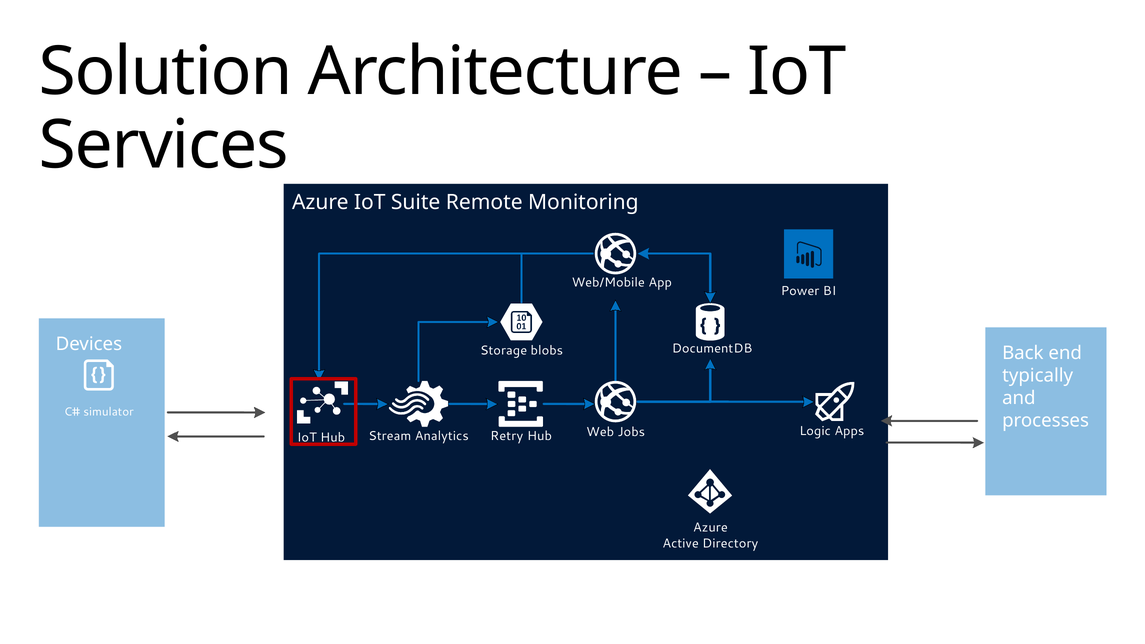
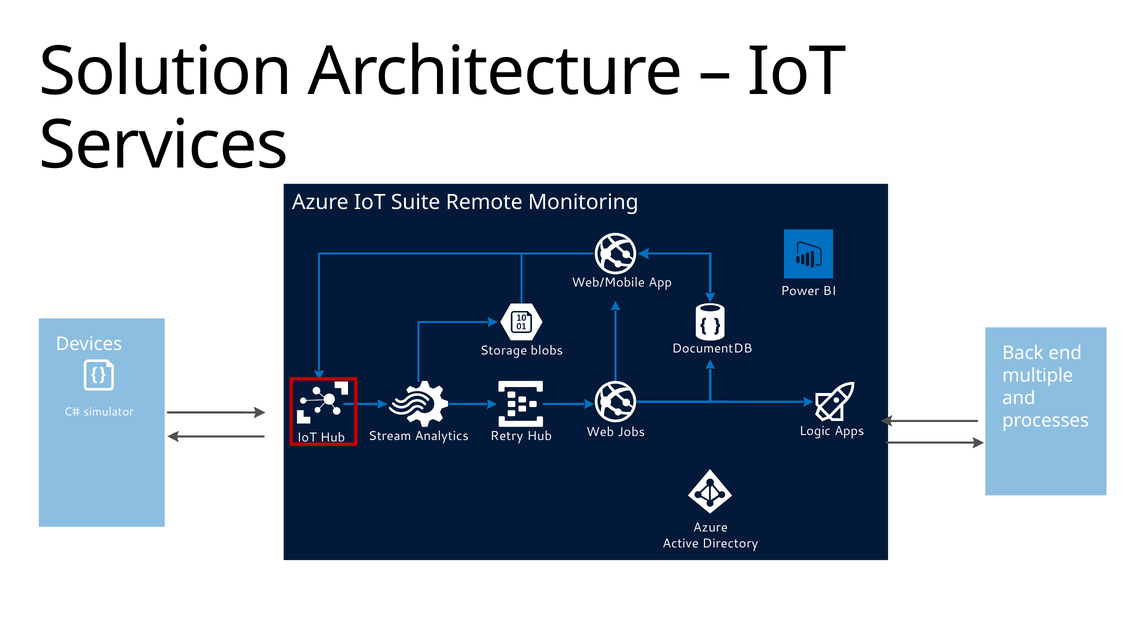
typically: typically -> multiple
